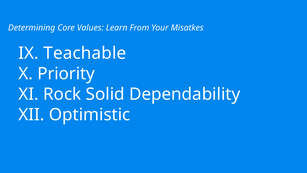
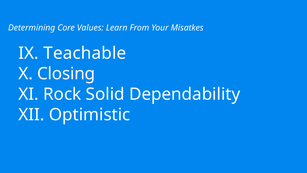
Priority: Priority -> Closing
